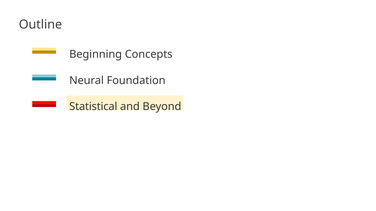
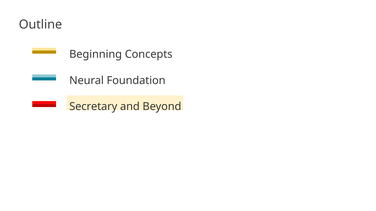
Statistical: Statistical -> Secretary
